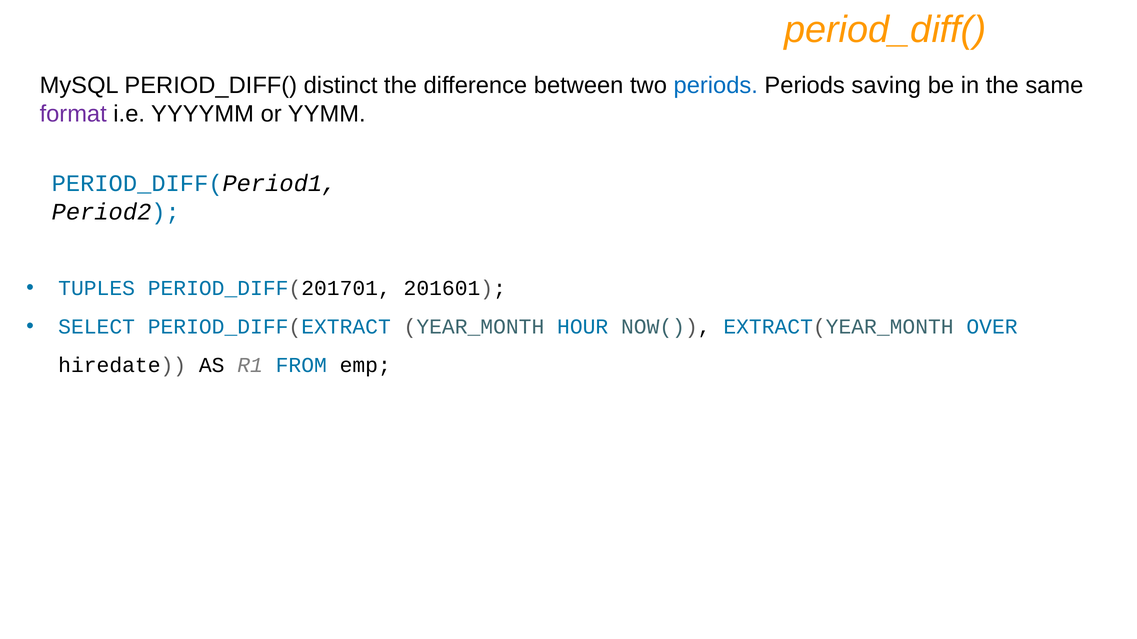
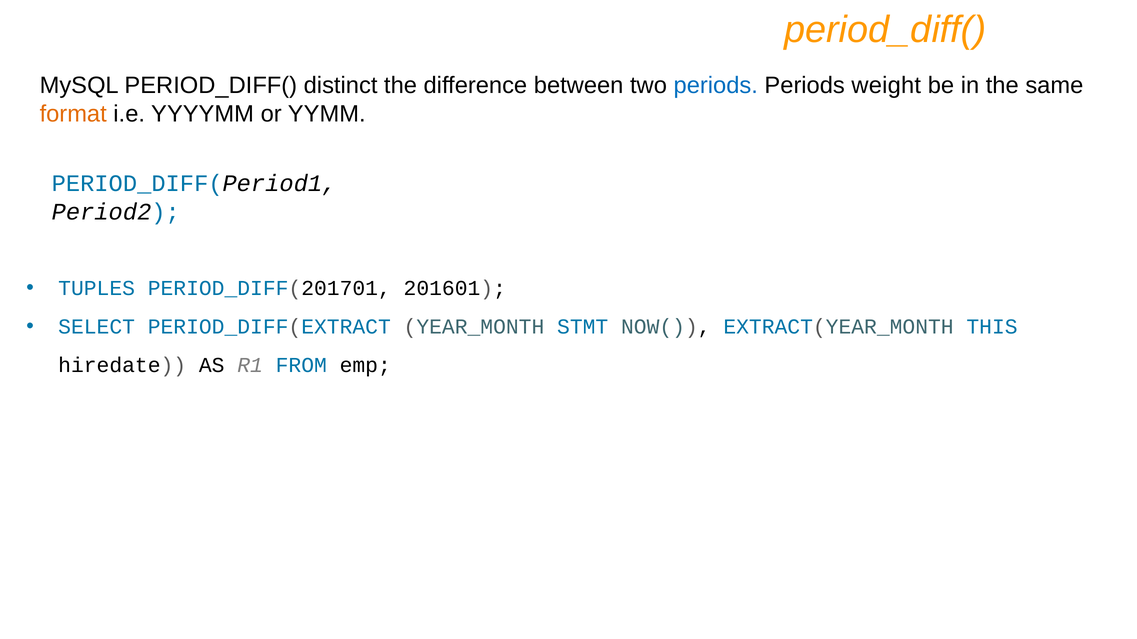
saving: saving -> weight
format colour: purple -> orange
HOUR: HOUR -> STMT
OVER: OVER -> THIS
